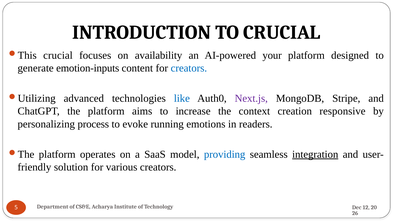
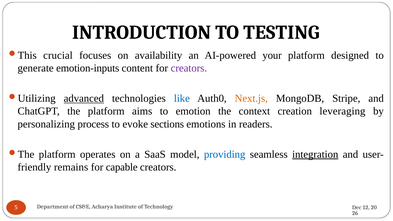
TO CRUCIAL: CRUCIAL -> TESTING
creators at (189, 68) colour: blue -> purple
advanced underline: none -> present
Next.js colour: purple -> orange
increase: increase -> emotion
responsive: responsive -> leveraging
running: running -> sections
solution: solution -> remains
various: various -> capable
